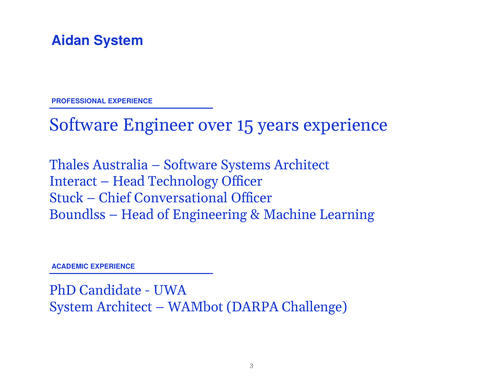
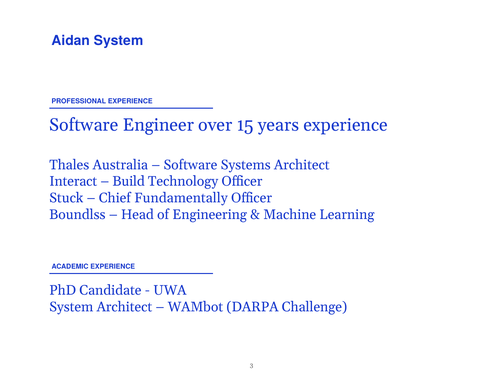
Head at (129, 182): Head -> Build
Conversational: Conversational -> Fundamentally
